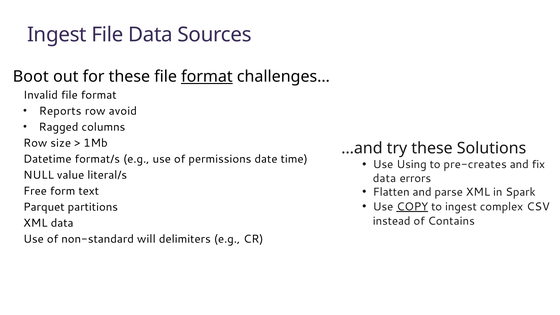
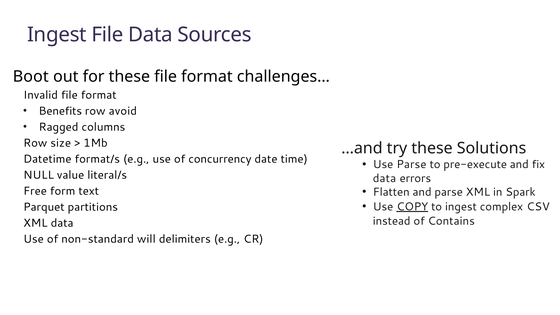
format at (207, 77) underline: present -> none
Reports: Reports -> Benefits
permissions: permissions -> concurrency
Use Using: Using -> Parse
pre-creates: pre-creates -> pre-execute
